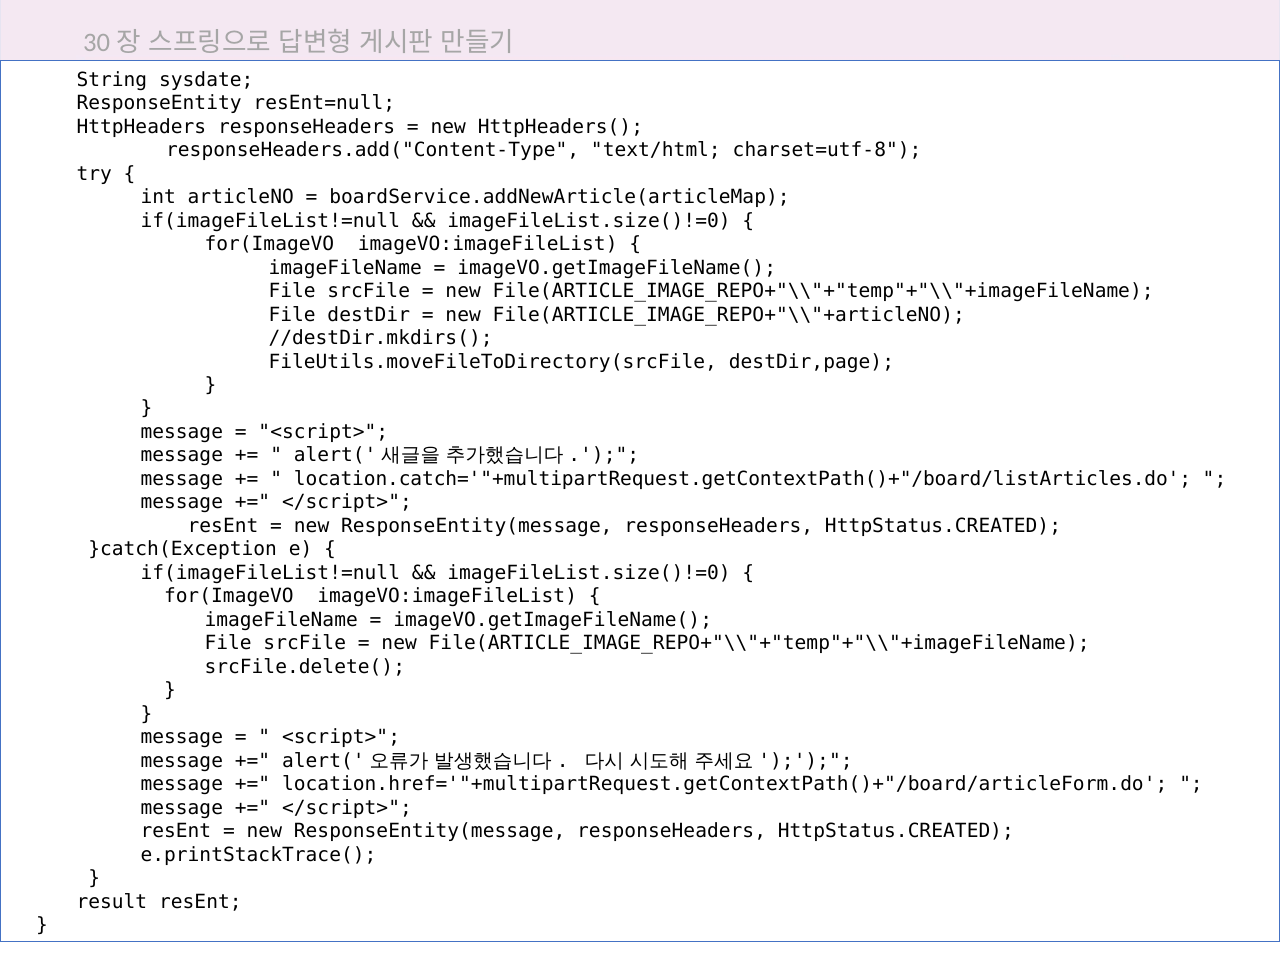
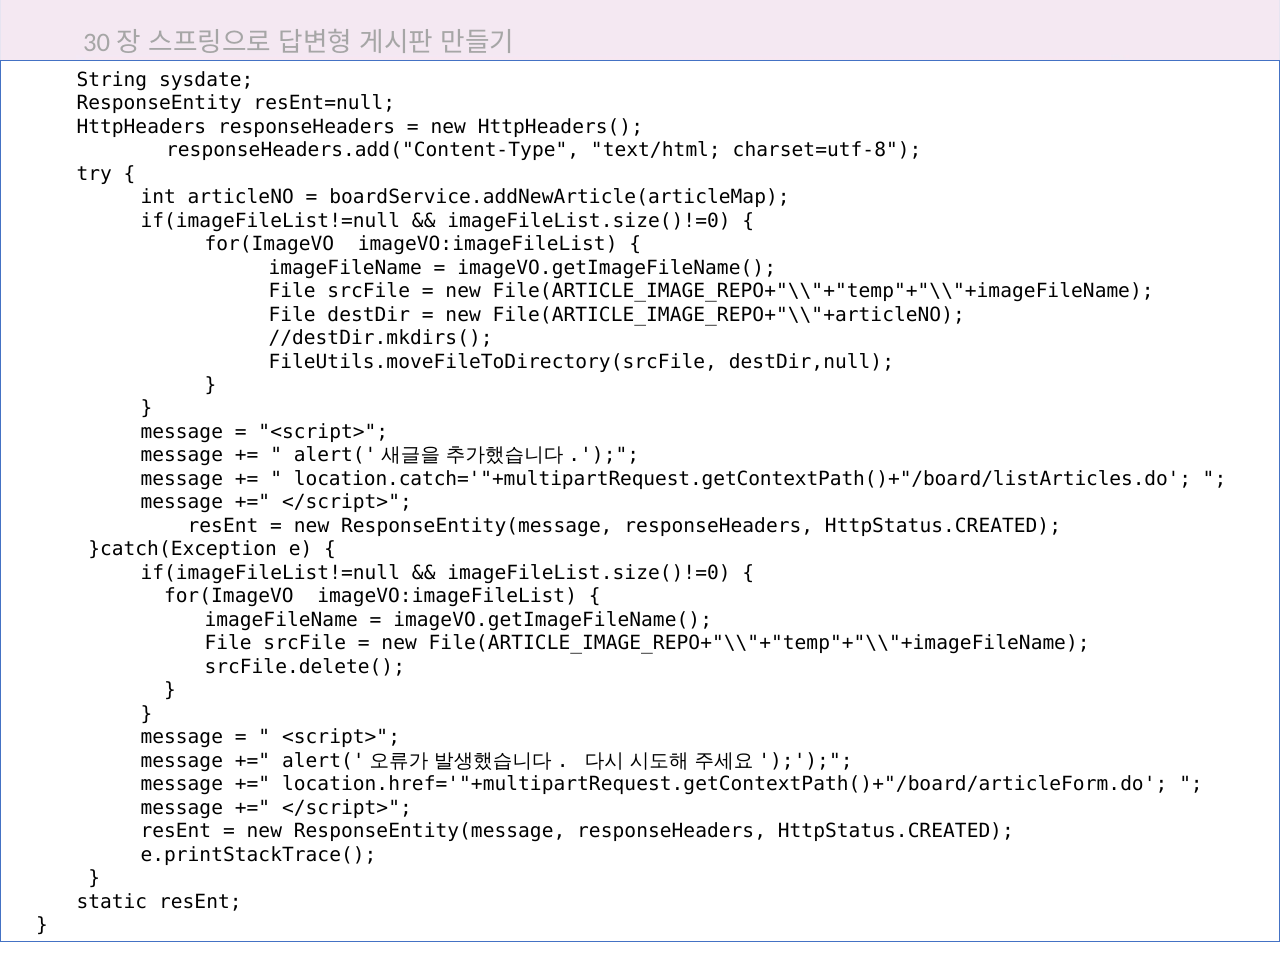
destDir,page: destDir,page -> destDir,null
result: result -> static
